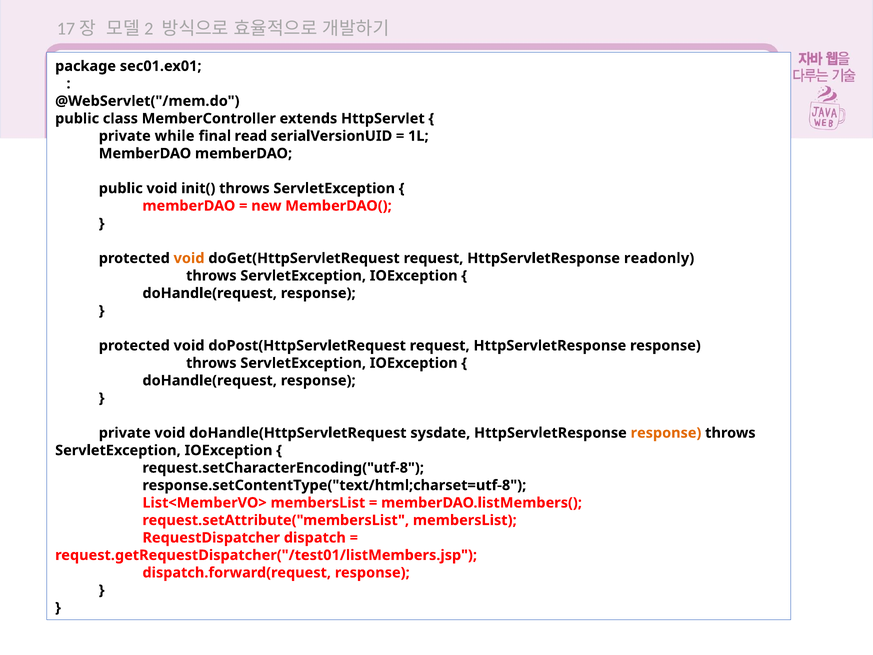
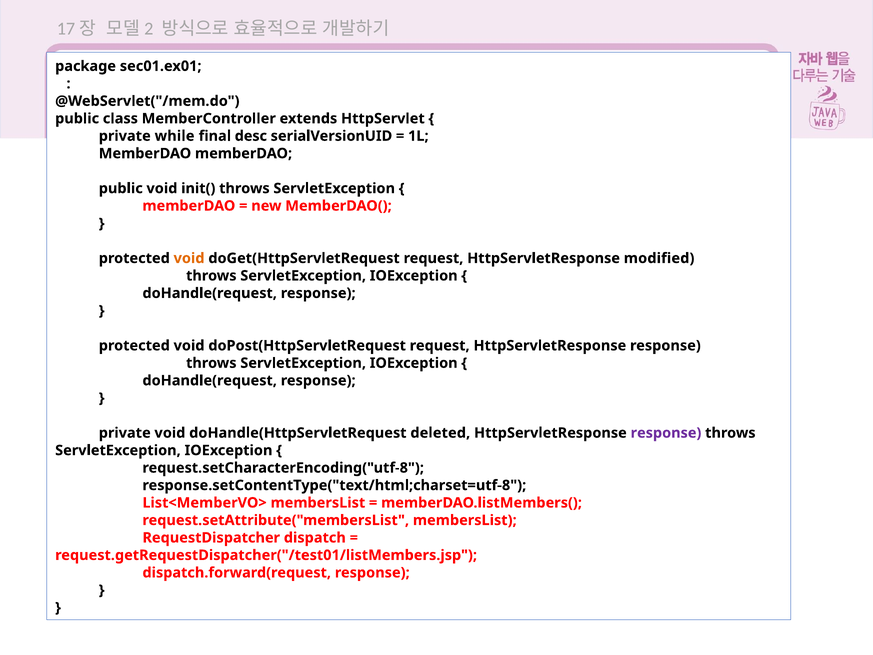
read: read -> desc
readonly: readonly -> modified
sysdate: sysdate -> deleted
response at (666, 433) colour: orange -> purple
